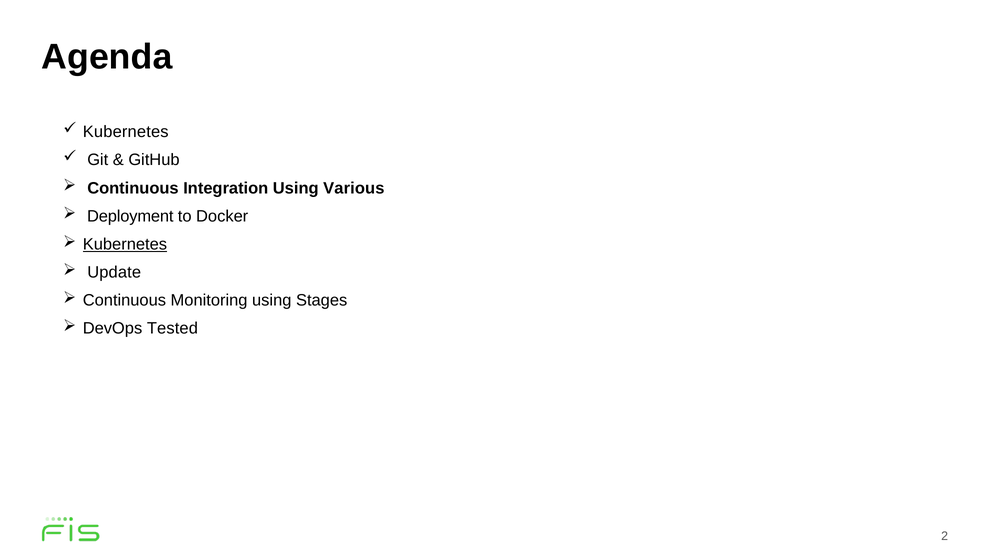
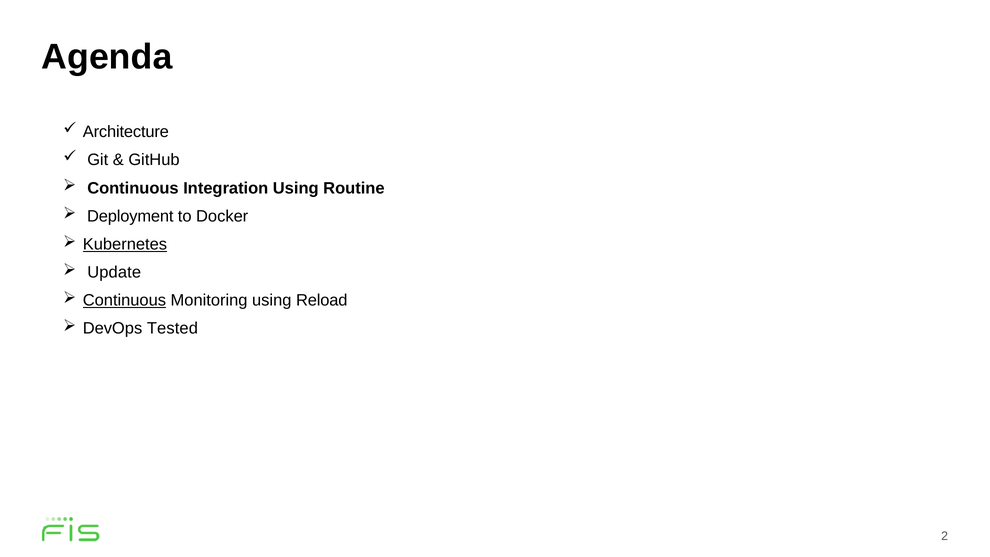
Kubernetes at (126, 132): Kubernetes -> Architecture
Various: Various -> Routine
Continuous at (124, 300) underline: none -> present
Stages: Stages -> Reload
